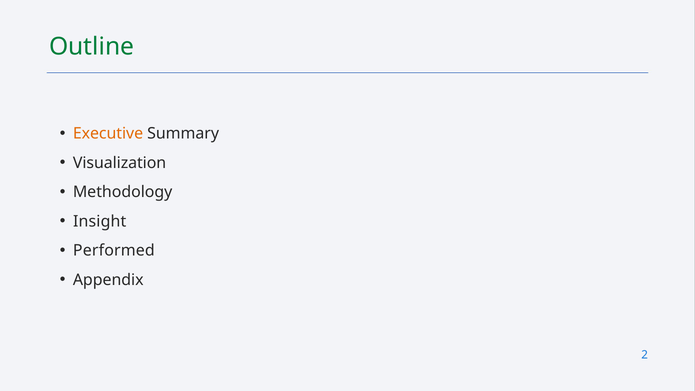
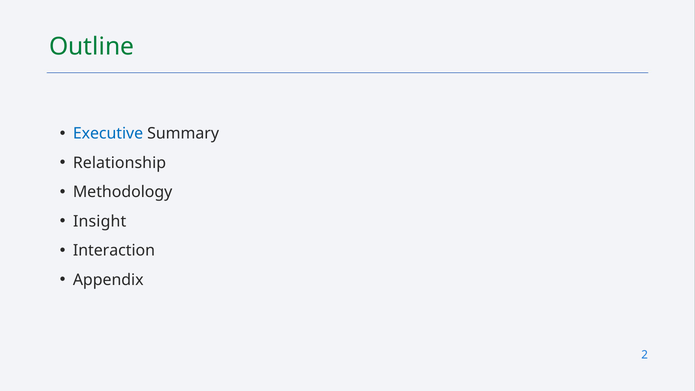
Executive colour: orange -> blue
Visualization: Visualization -> Relationship
Performed: Performed -> Interaction
